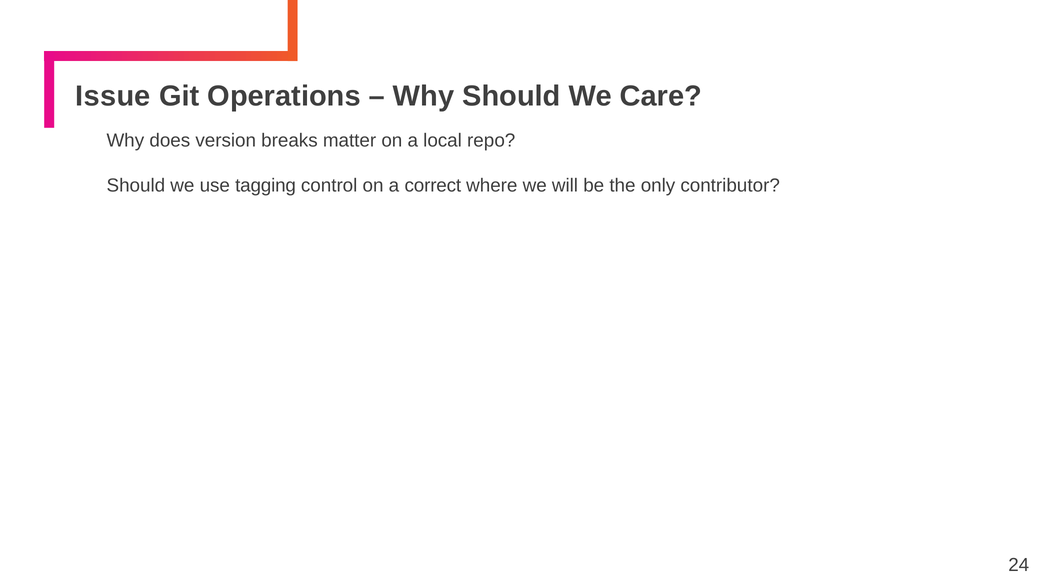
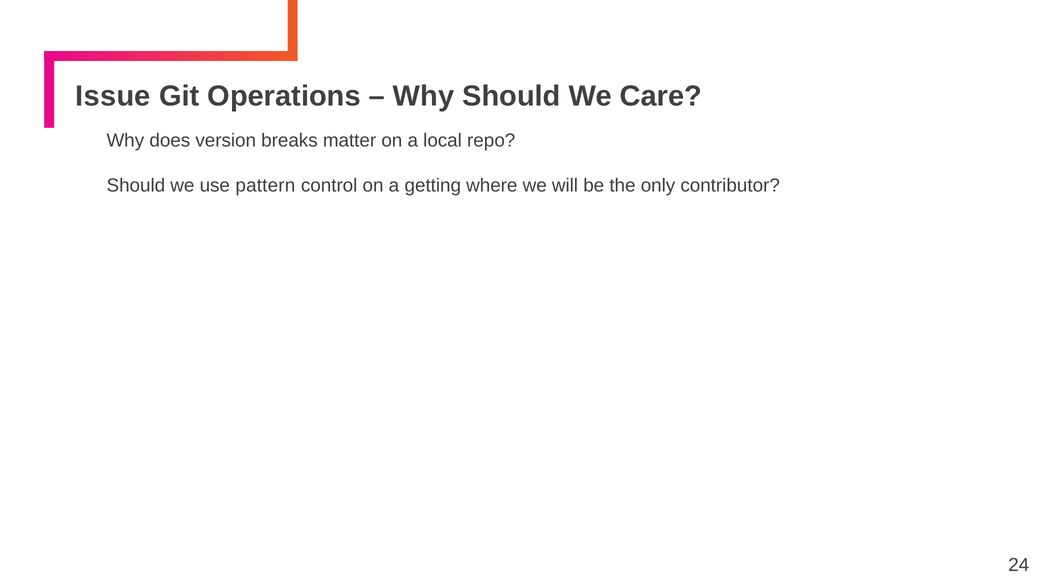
tagging: tagging -> pattern
correct: correct -> getting
